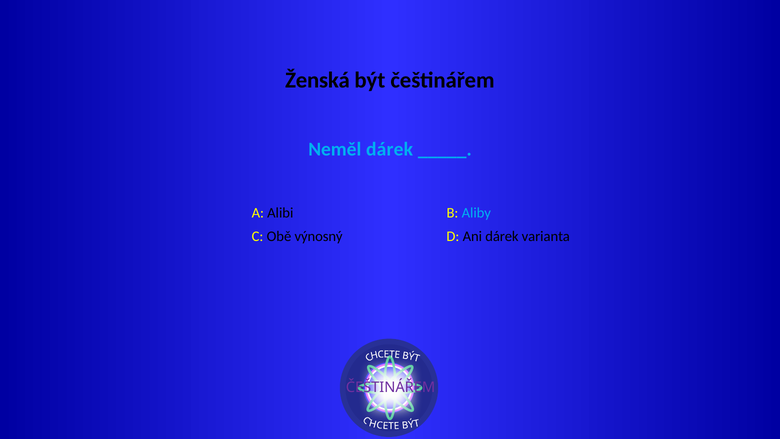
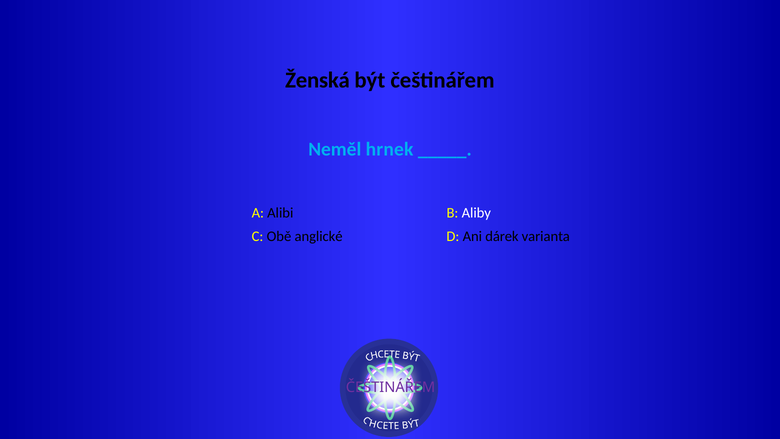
Neměl dárek: dárek -> hrnek
Aliby colour: light blue -> white
výnosný: výnosný -> anglické
